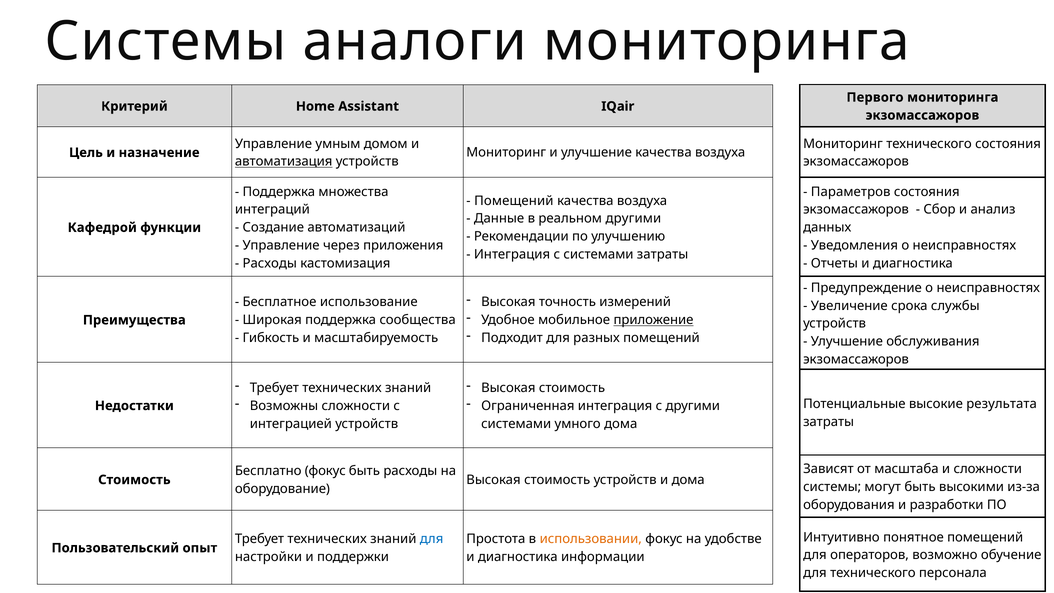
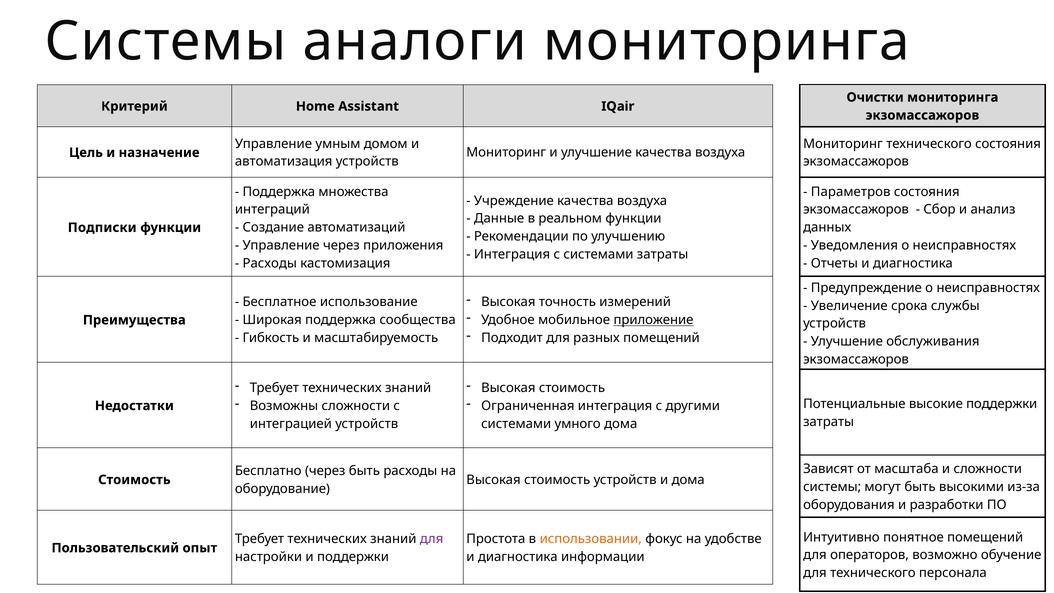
Первого: Первого -> Очистки
автоматизация underline: present -> none
Помещений at (514, 201): Помещений -> Учреждение
реальном другими: другими -> функции
Кафедрой: Кафедрой -> Подписки
высокие результата: результата -> поддержки
Бесплатно фокус: фокус -> через
для at (432, 539) colour: blue -> purple
